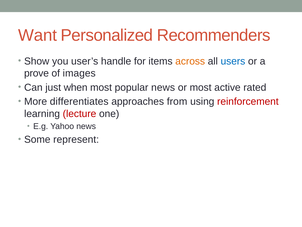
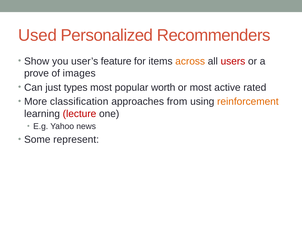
Want: Want -> Used
handle: handle -> feature
users colour: blue -> red
when: when -> types
popular news: news -> worth
differentiates: differentiates -> classification
reinforcement colour: red -> orange
